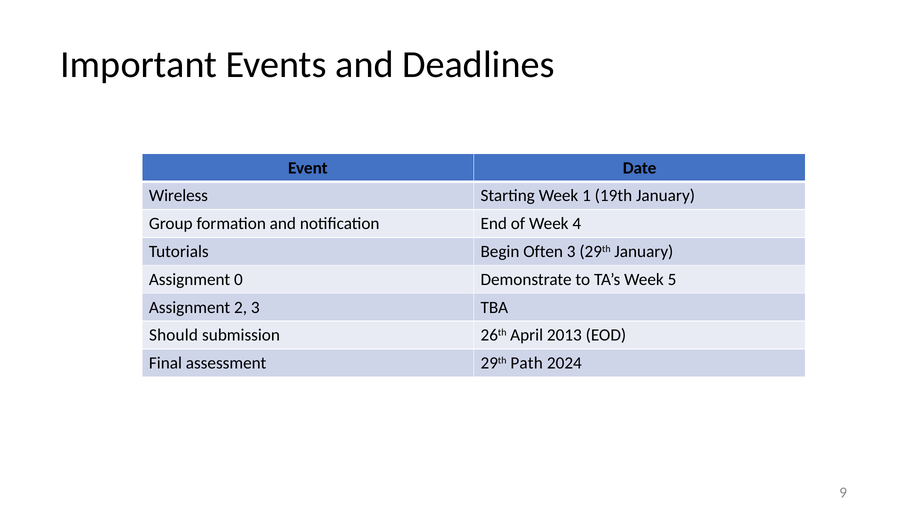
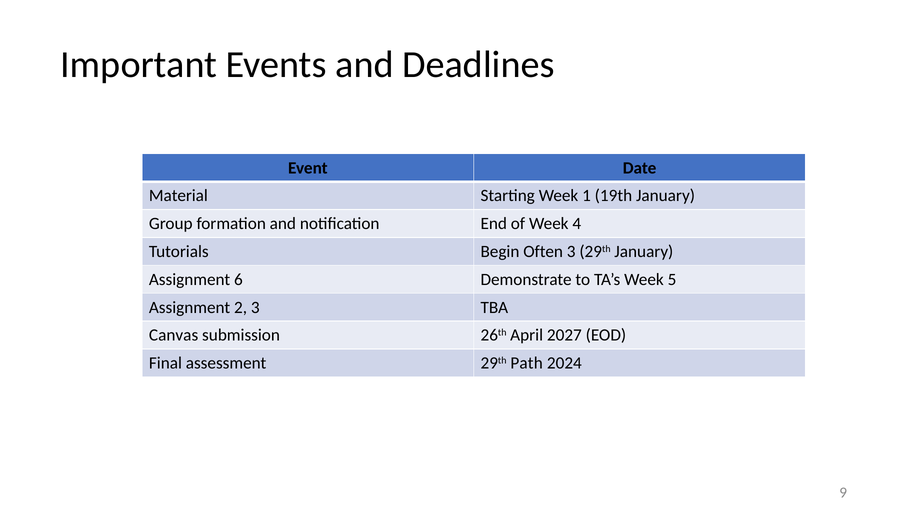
Wireless: Wireless -> Material
0: 0 -> 6
Should: Should -> Canvas
2013: 2013 -> 2027
